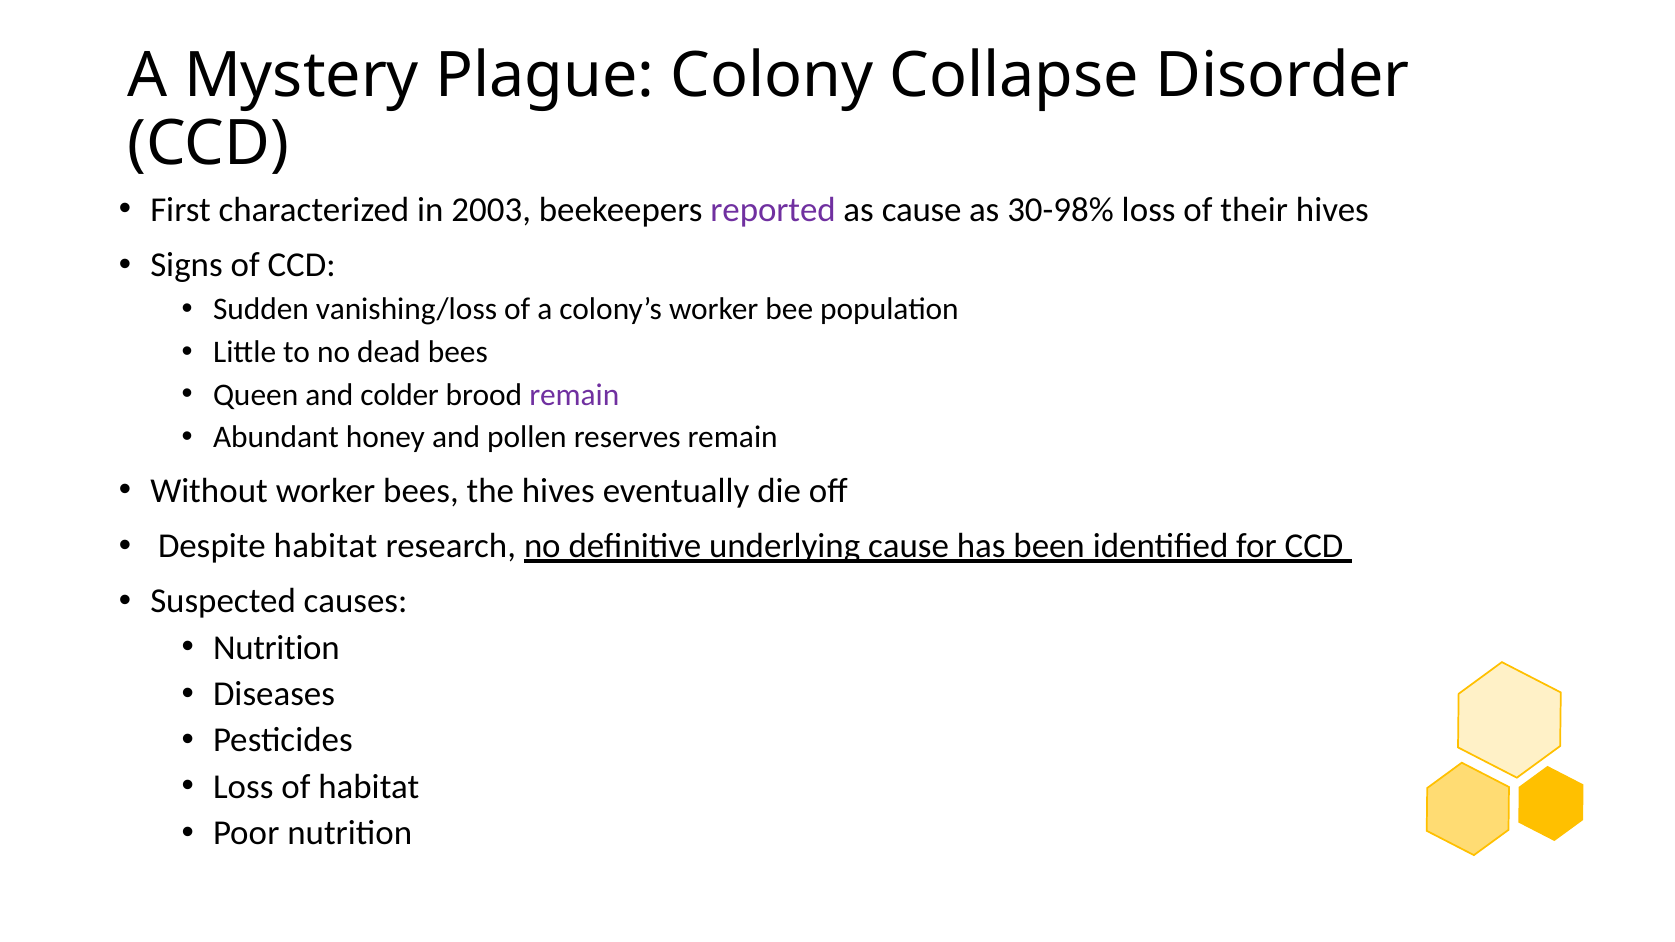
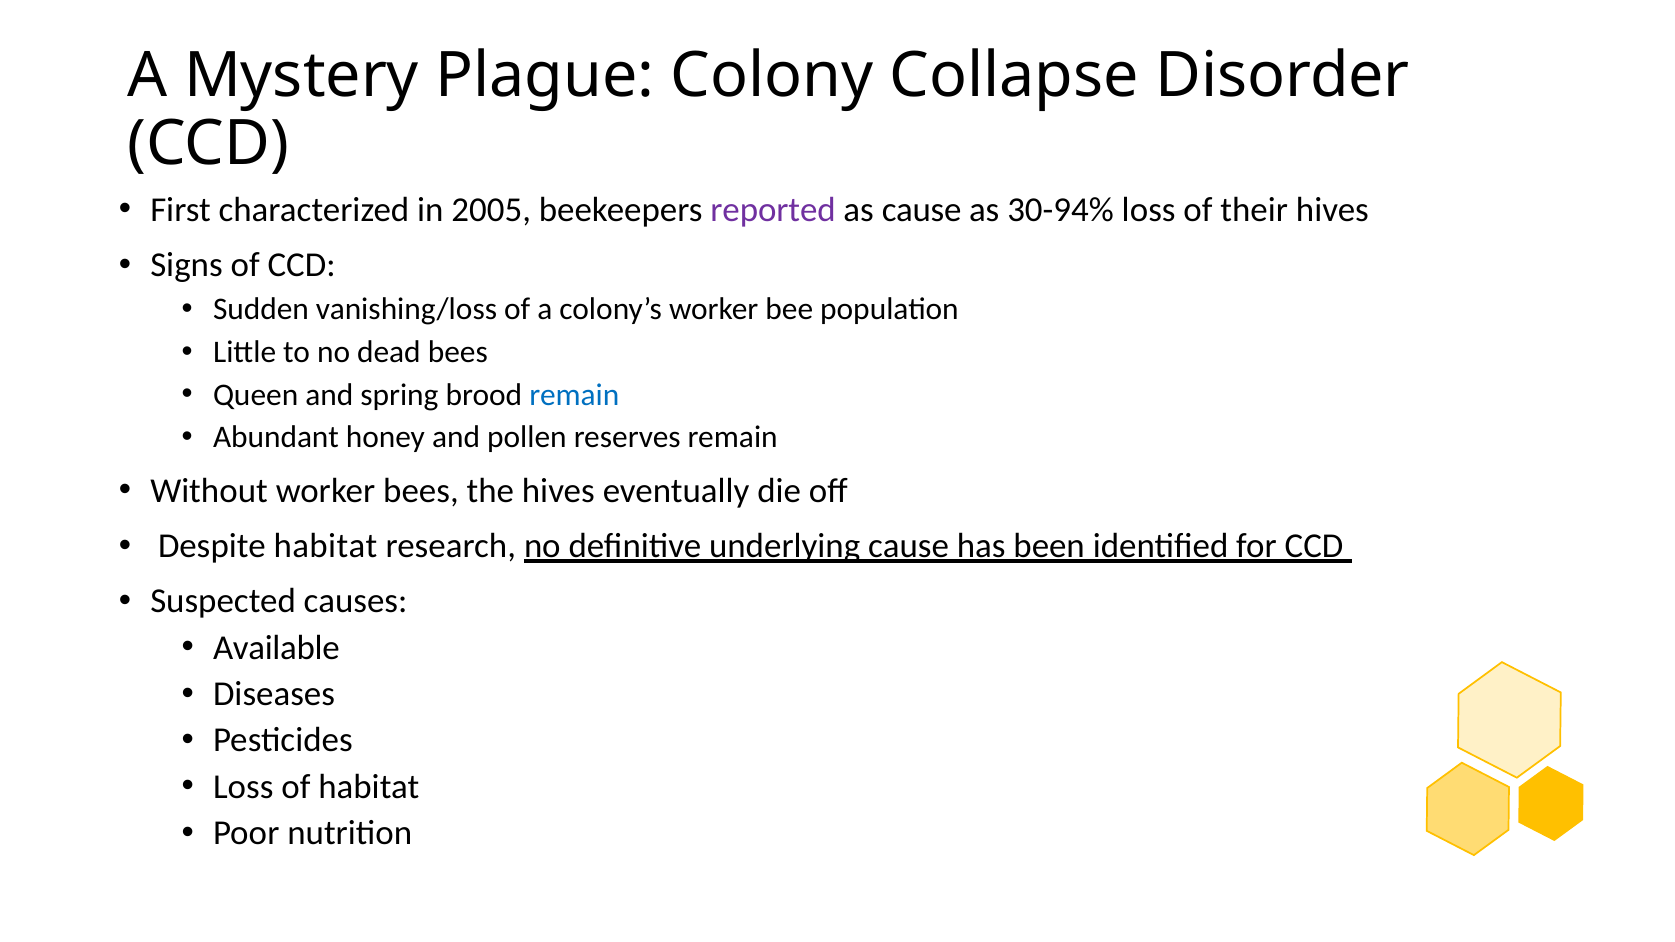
2003: 2003 -> 2005
30-98%: 30-98% -> 30-94%
colder: colder -> spring
remain at (574, 395) colour: purple -> blue
Nutrition at (276, 648): Nutrition -> Available
